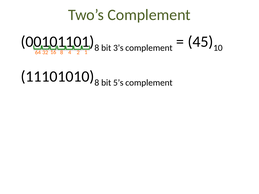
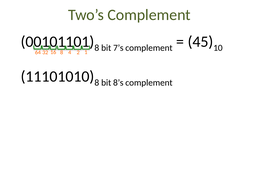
3’s: 3’s -> 7’s
5’s: 5’s -> 8’s
